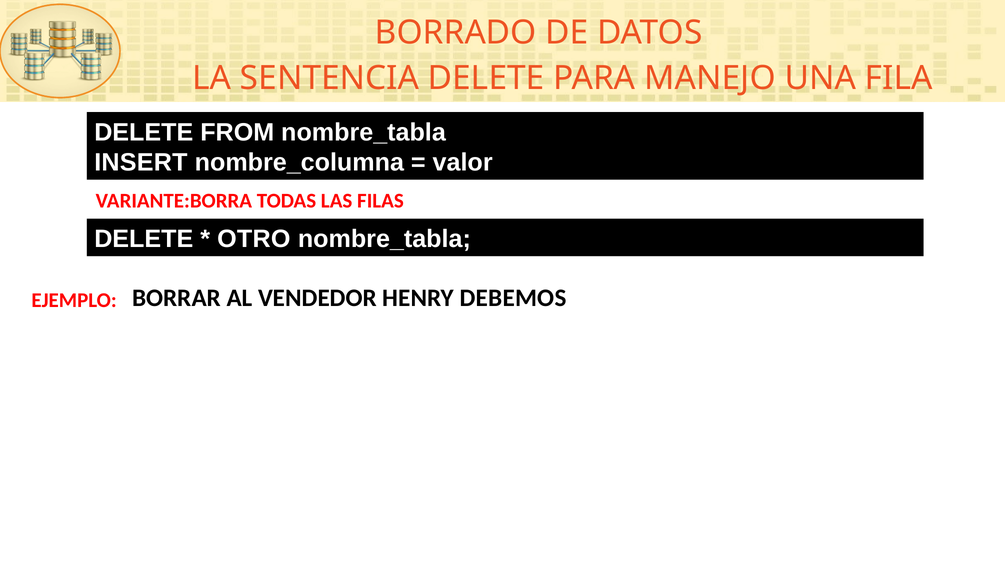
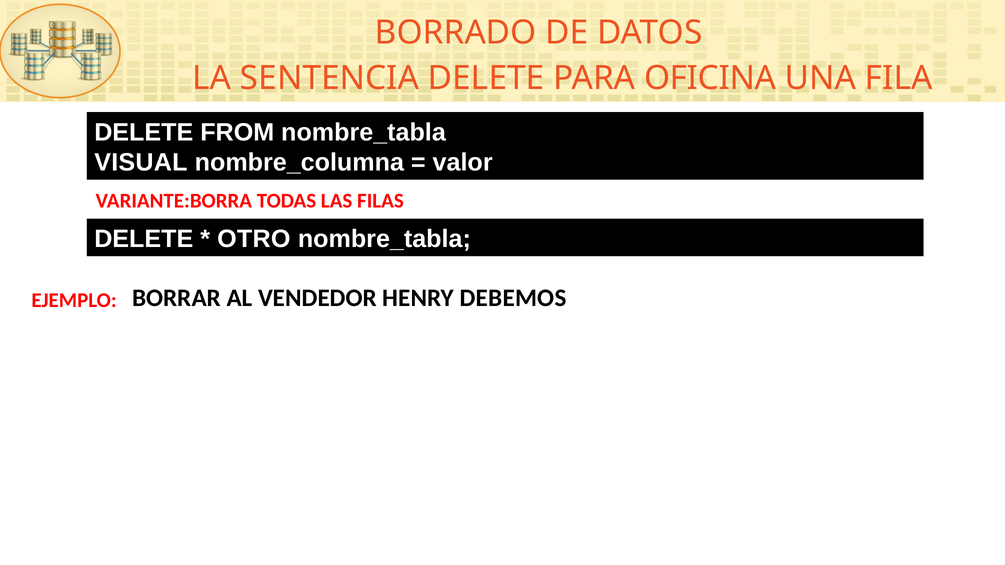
MANEJO: MANEJO -> OFICINA
INSERT: INSERT -> VISUAL
